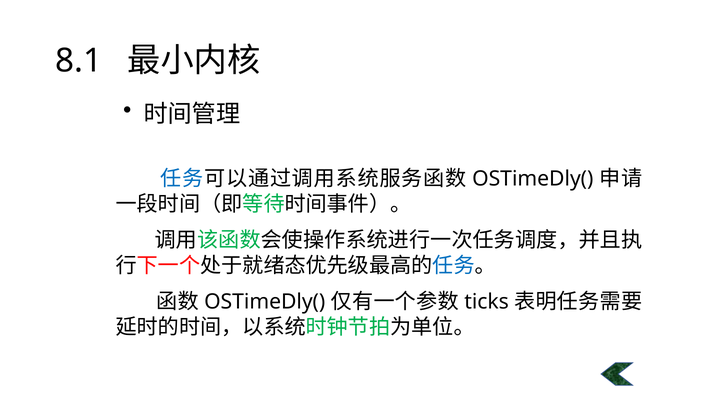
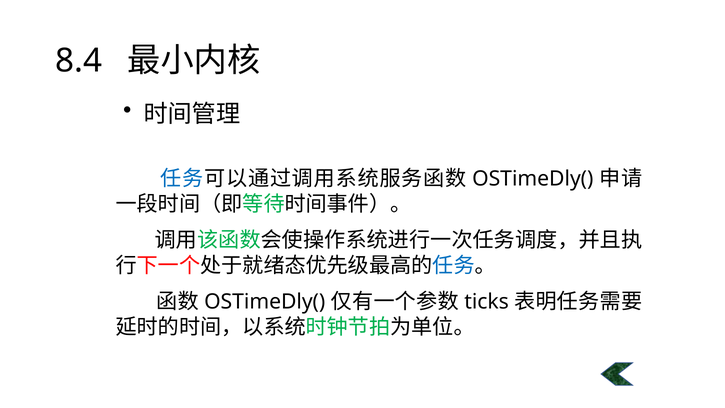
8.1: 8.1 -> 8.4
